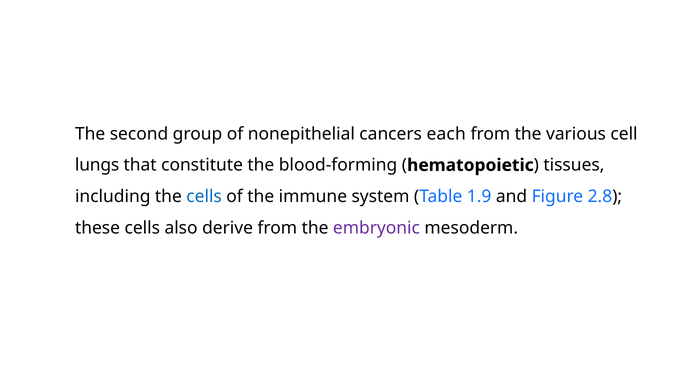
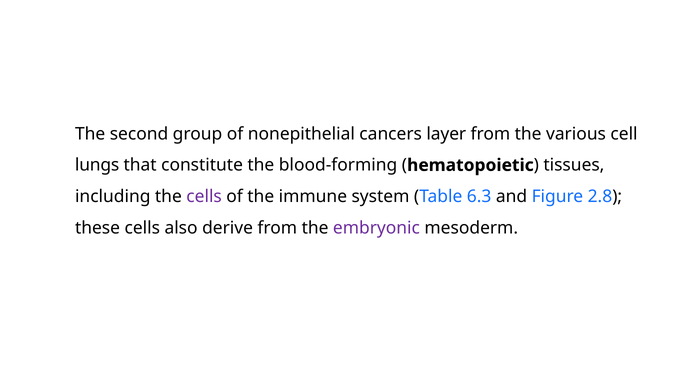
each: each -> layer
cells at (204, 196) colour: blue -> purple
1.9: 1.9 -> 6.3
